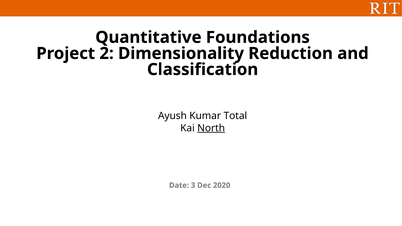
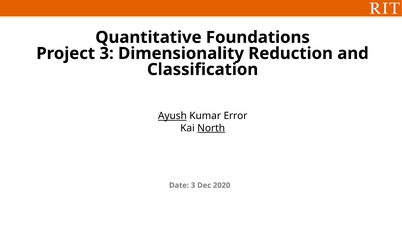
Project 2: 2 -> 3
Ayush underline: none -> present
Total: Total -> Error
